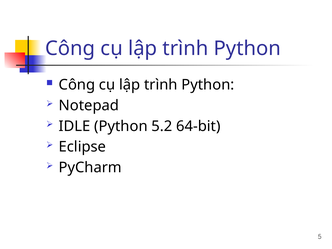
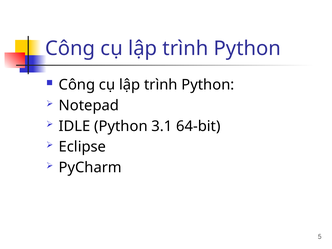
5.2: 5.2 -> 3.1
